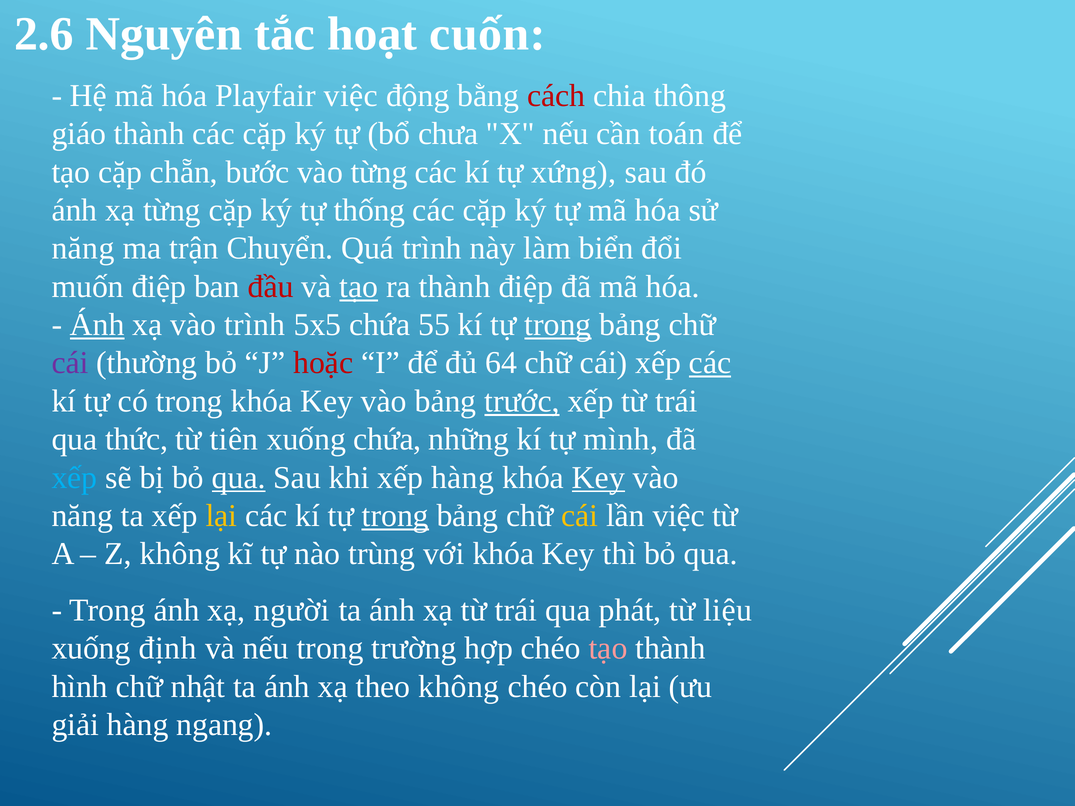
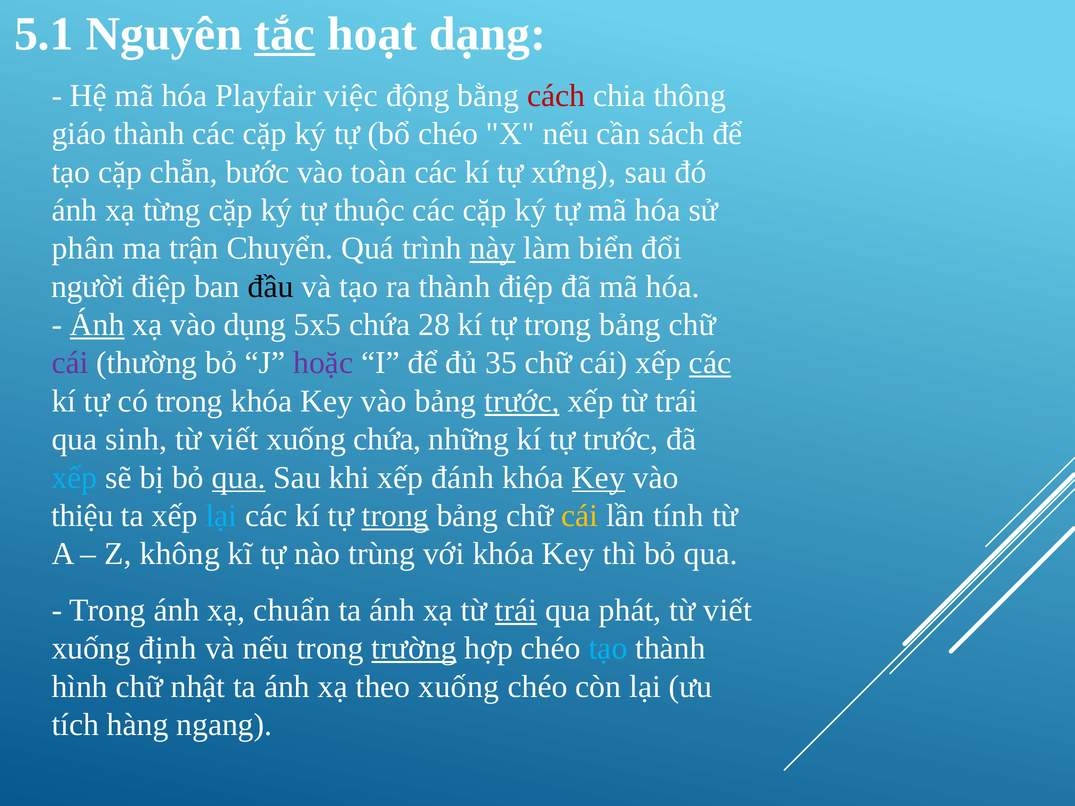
2.6: 2.6 -> 5.1
tắc underline: none -> present
cuốn: cuốn -> dạng
bổ chưa: chưa -> chéo
toán: toán -> sách
vào từng: từng -> toàn
thống: thống -> thuộc
năng at (83, 249): năng -> phân
này underline: none -> present
muốn: muốn -> người
đầu colour: red -> black
tạo at (359, 287) underline: present -> none
vào trình: trình -> dụng
55: 55 -> 28
trong at (558, 325) underline: present -> none
hoặc colour: red -> purple
64: 64 -> 35
thức: thức -> sinh
tiên at (234, 440): tiên -> viết
tự mình: mình -> trước
xếp hàng: hàng -> đánh
năng at (82, 516): năng -> thiệu
lại at (221, 516) colour: yellow -> light blue
lần việc: việc -> tính
người: người -> chuẩn
trái at (516, 610) underline: none -> present
liệu at (728, 610): liệu -> viết
trường underline: none -> present
tạo at (608, 649) colour: pink -> light blue
theo không: không -> xuống
giải: giải -> tích
